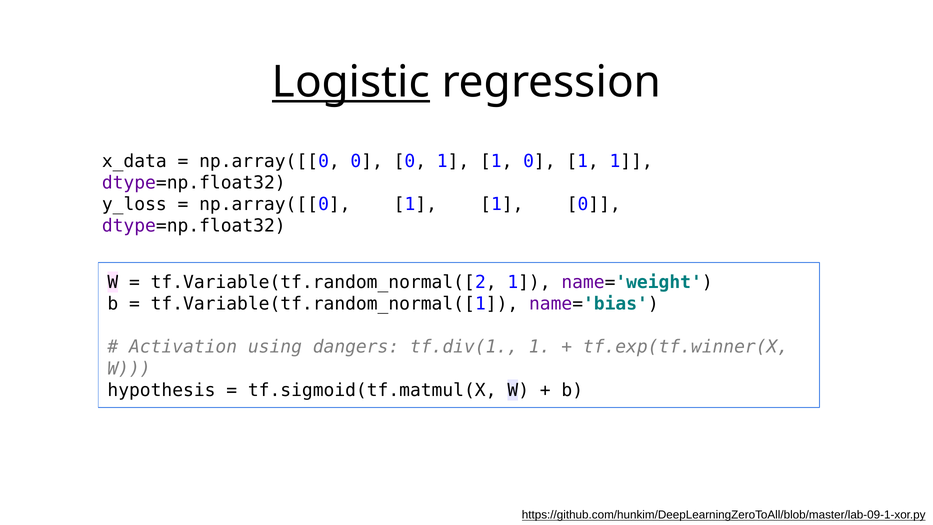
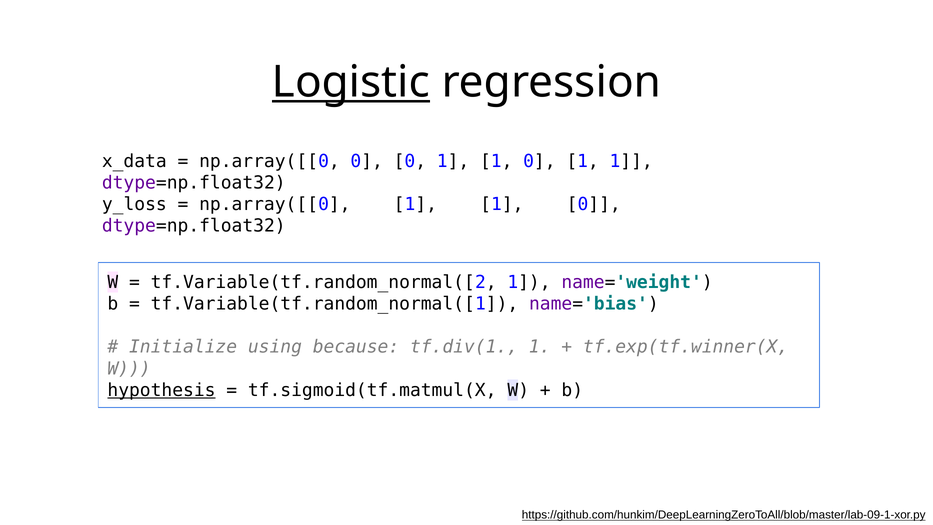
Activation: Activation -> Initialize
dangers: dangers -> because
hypothesis underline: none -> present
